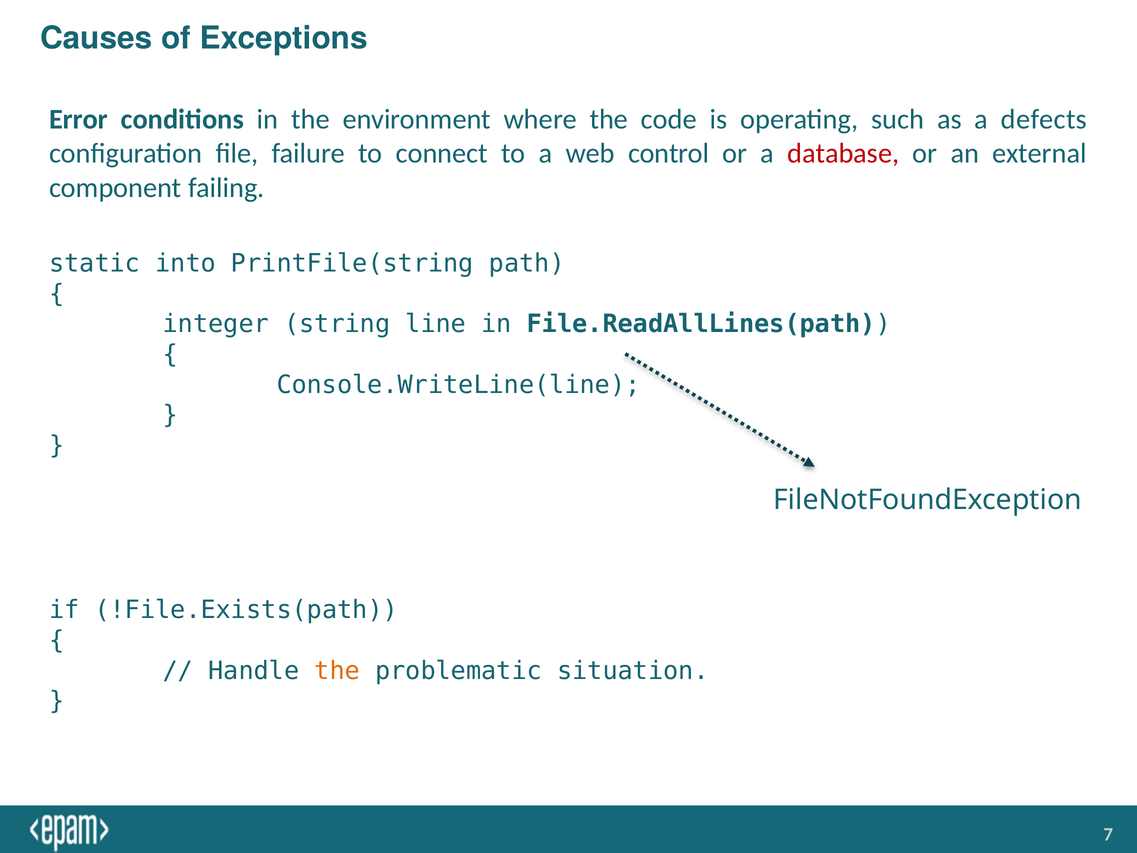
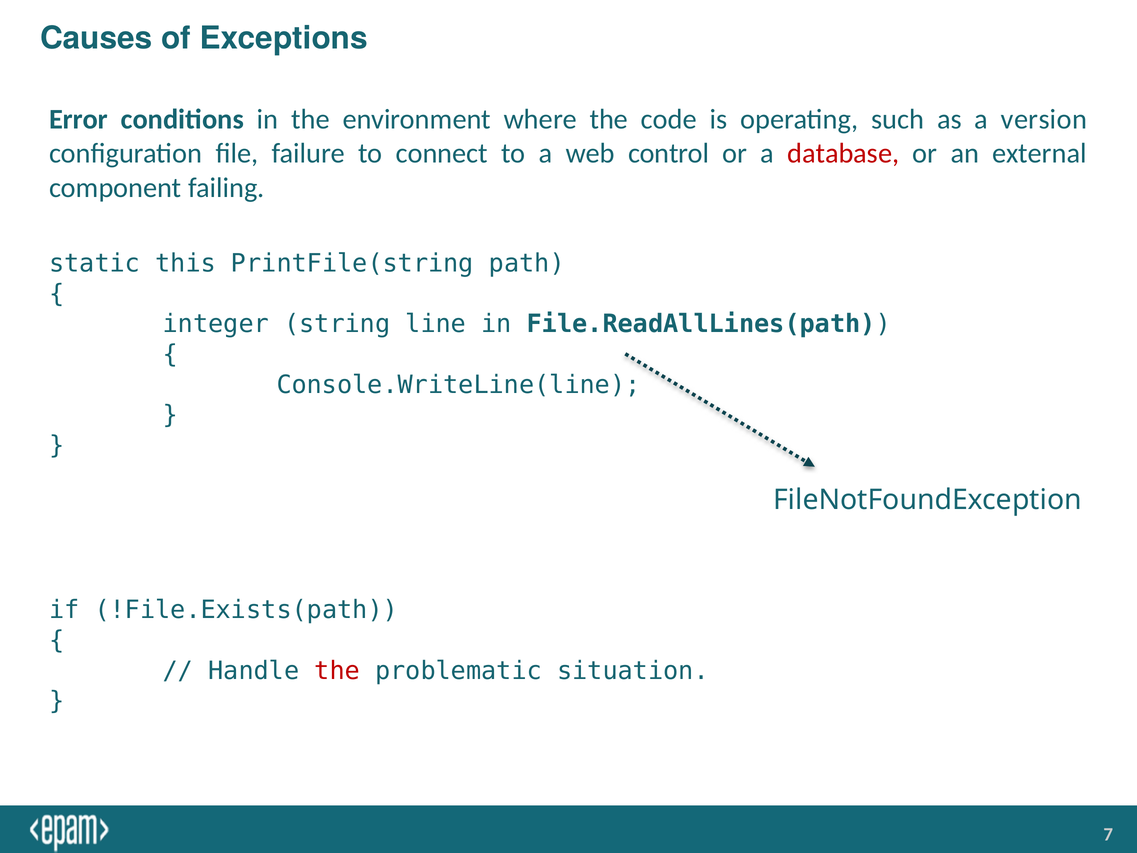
defects: defects -> version
into: into -> this
the at (337, 671) colour: orange -> red
